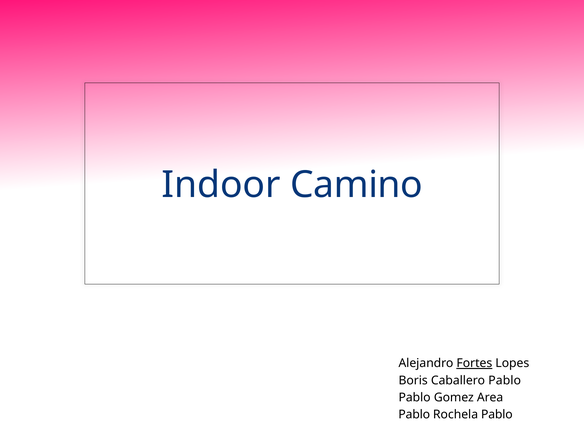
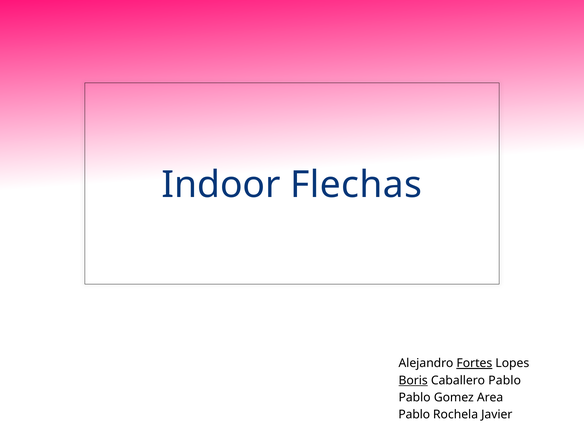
Camino: Camino -> Flechas
Boris underline: none -> present
Rochela Pablo: Pablo -> Javier
